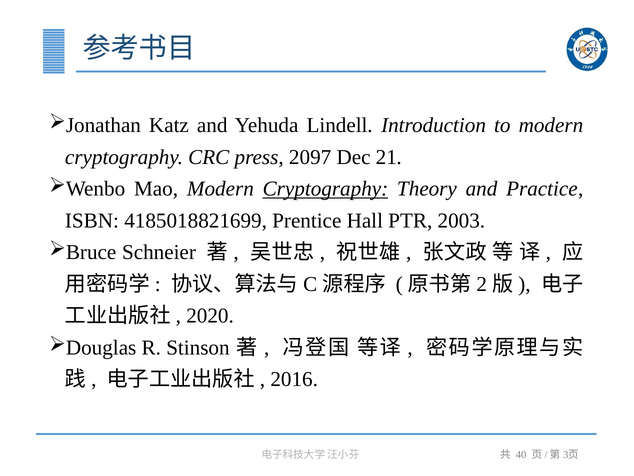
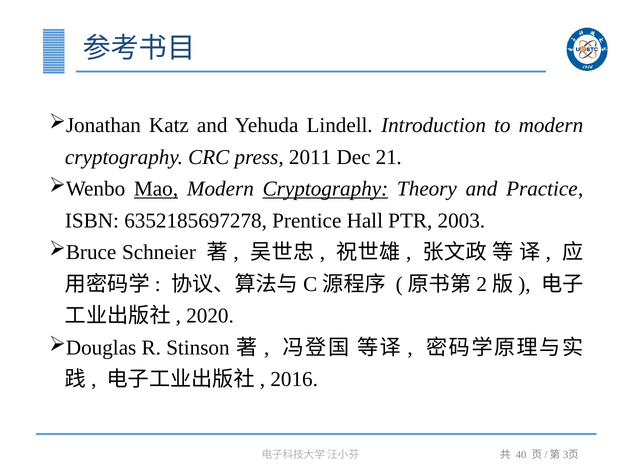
2097: 2097 -> 2011
Mao underline: none -> present
4185018821699: 4185018821699 -> 6352185697278
